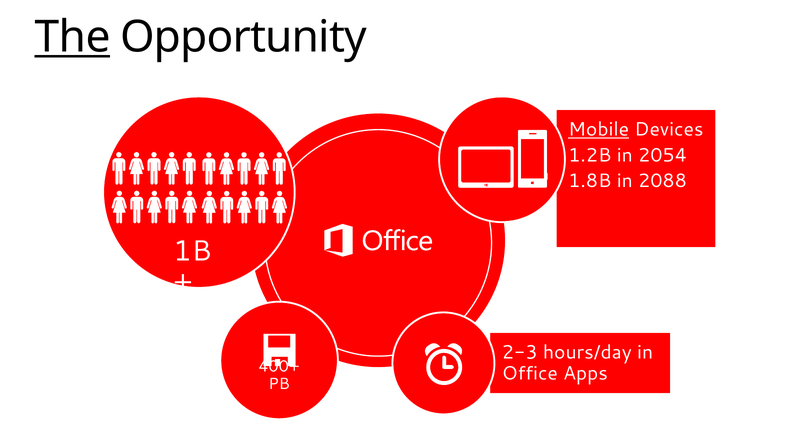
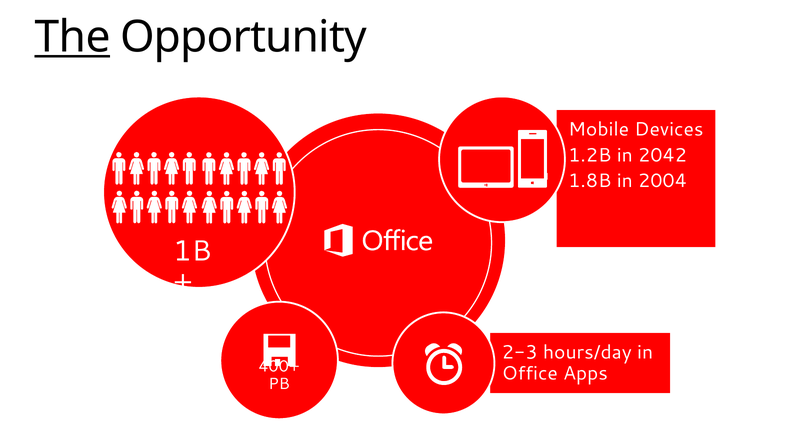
Mobile underline: present -> none
2054: 2054 -> 2042
2088: 2088 -> 2004
